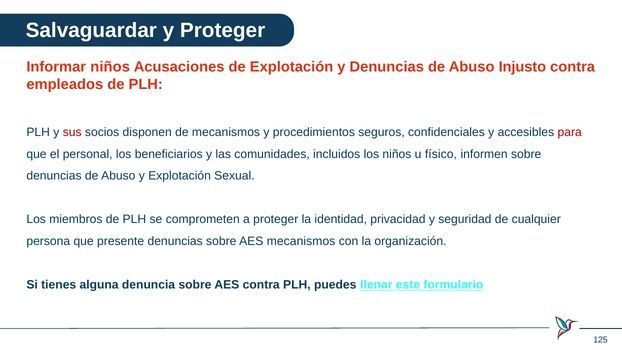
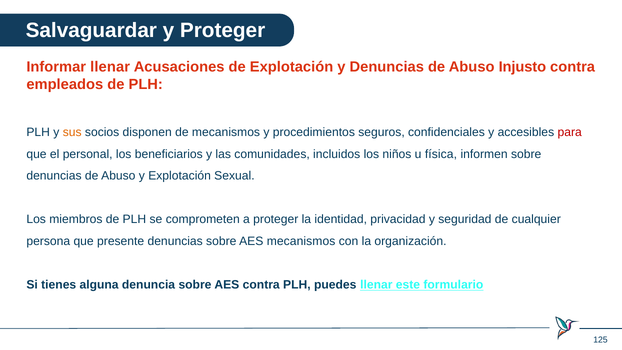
Informar niños: niños -> llenar
sus colour: red -> orange
físico: físico -> física
